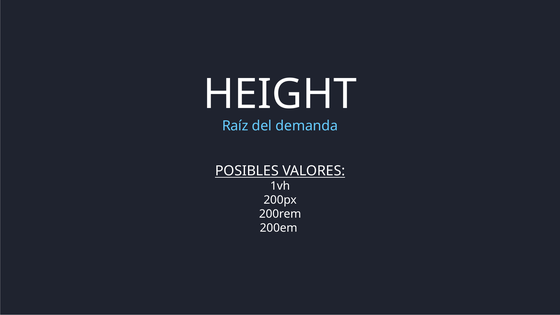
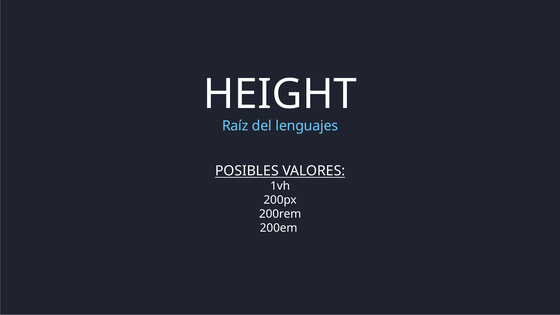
demanda: demanda -> lenguajes
